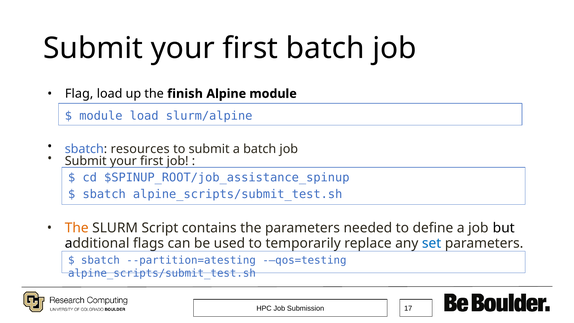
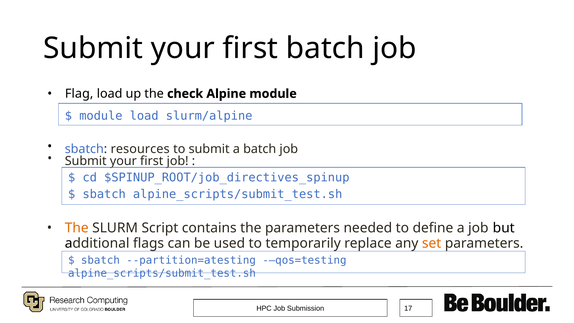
finish: finish -> check
$SPINUP_ROOT/job_assistance_spinup: $SPINUP_ROOT/job_assistance_spinup -> $SPINUP_ROOT/job_directives_spinup
set colour: blue -> orange
